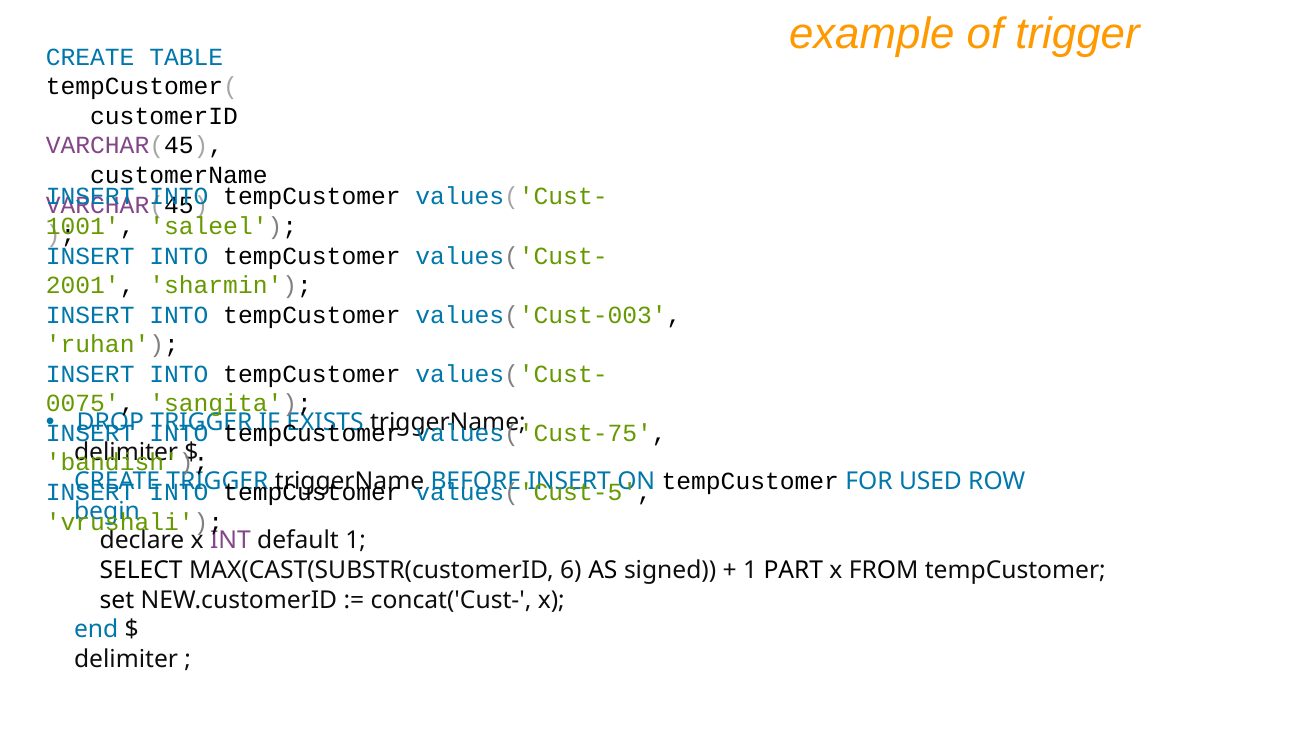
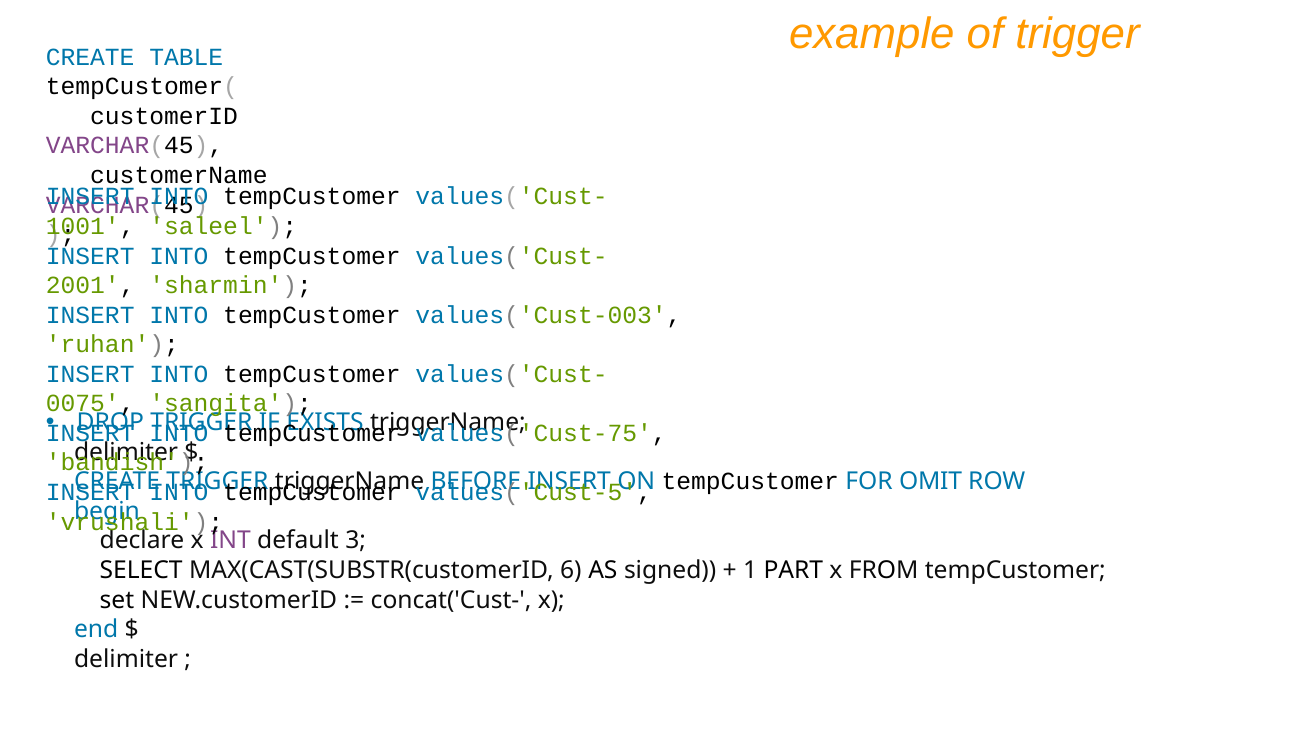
USED: USED -> OMIT
default 1: 1 -> 3
